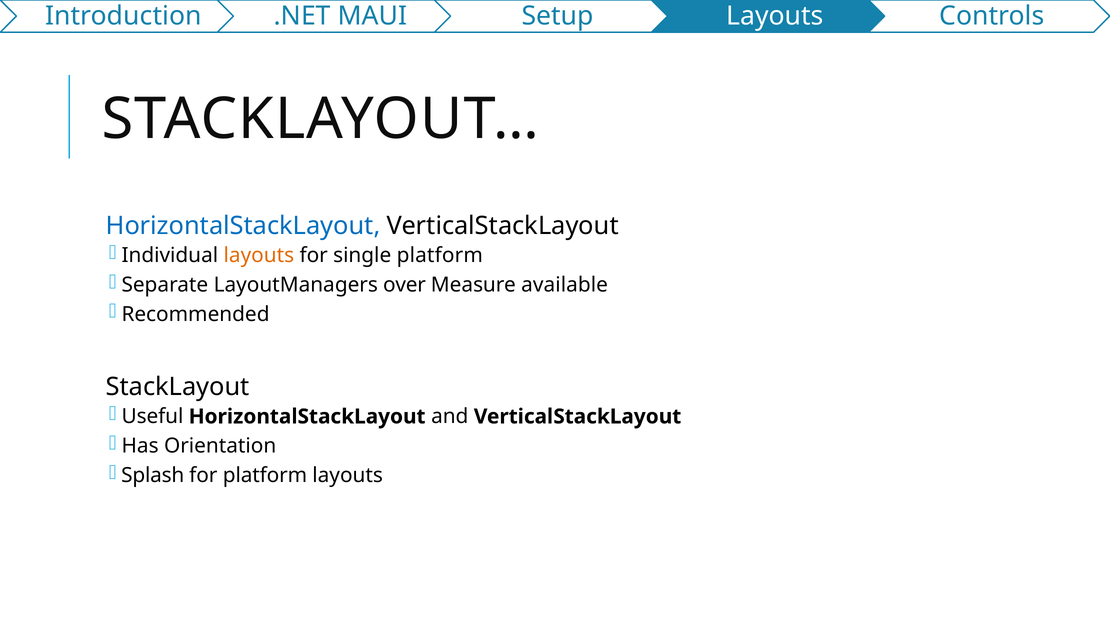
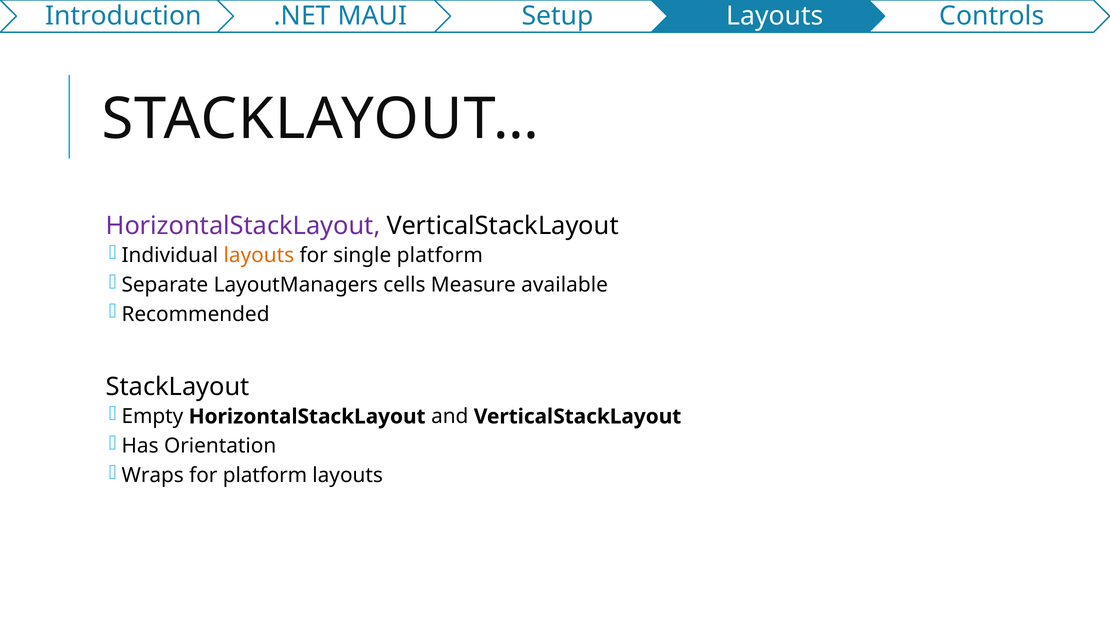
HorizontalStackLayout at (243, 226) colour: blue -> purple
over: over -> cells
Useful: Useful -> Empty
Splash: Splash -> Wraps
